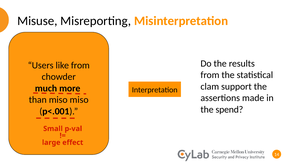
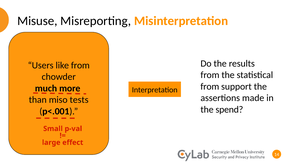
clam at (210, 86): clam -> from
miso miso: miso -> tests
